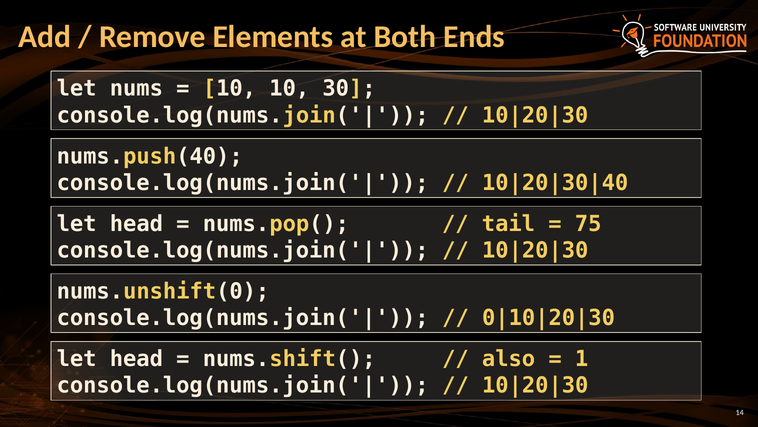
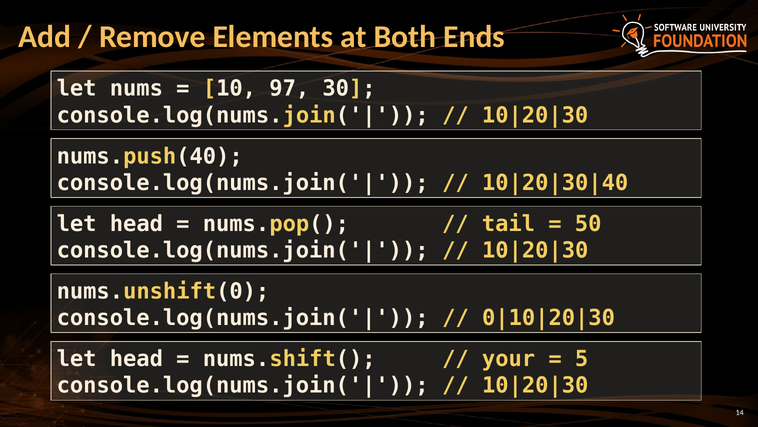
10 10: 10 -> 97
75: 75 -> 50
also: also -> your
1: 1 -> 5
